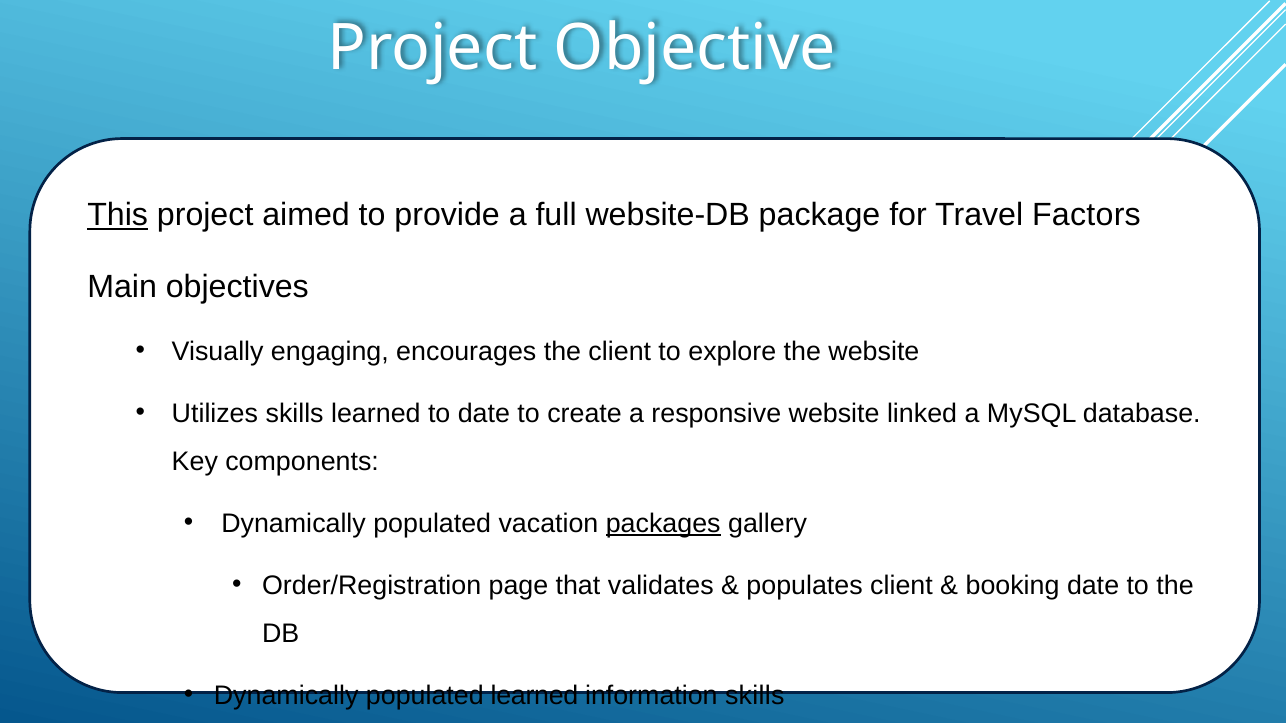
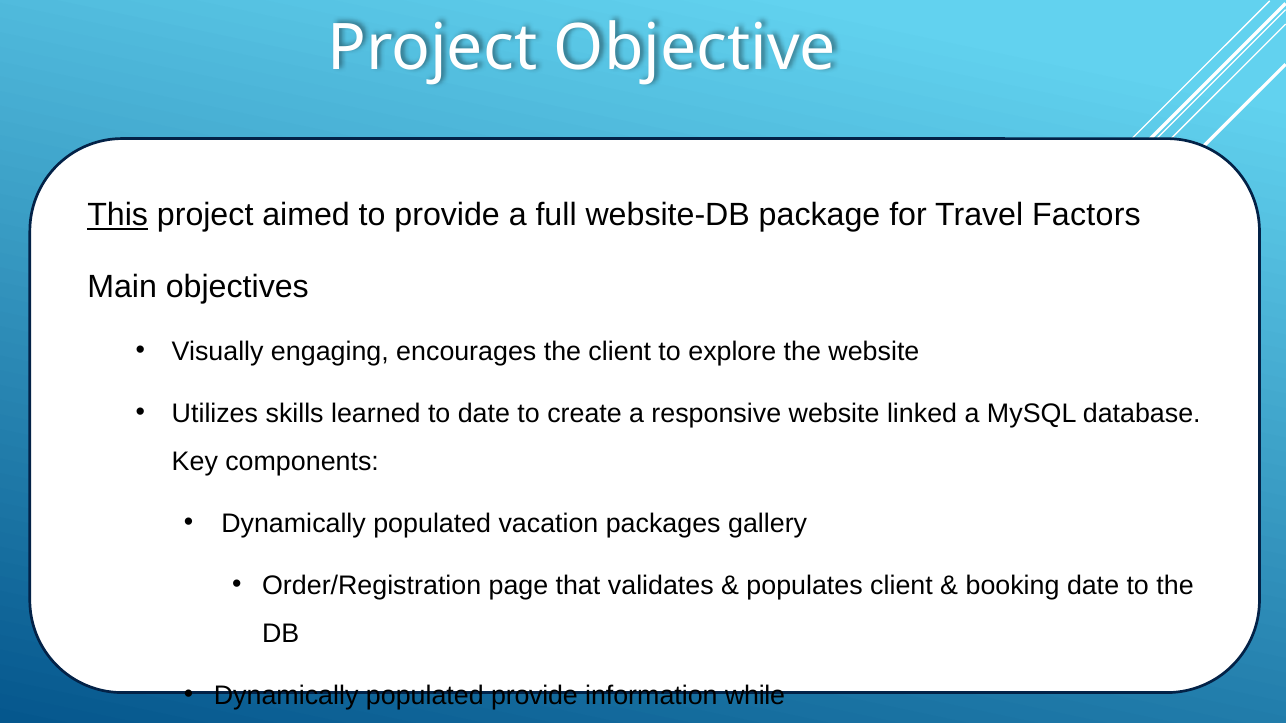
packages underline: present -> none
populated learned: learned -> provide
information skills: skills -> while
